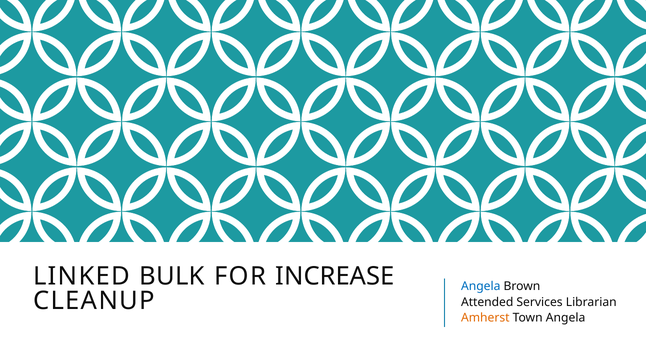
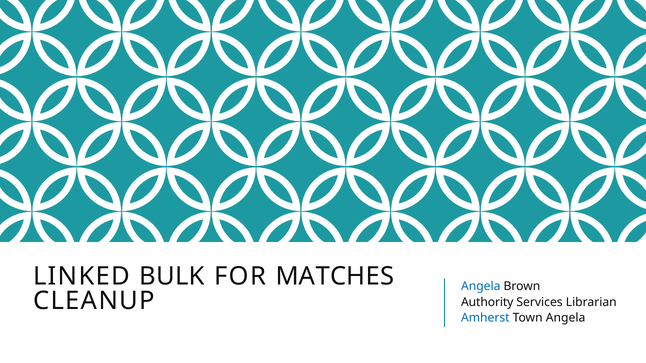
INCREASE: INCREASE -> MATCHES
Attended: Attended -> Authority
Amherst colour: orange -> blue
